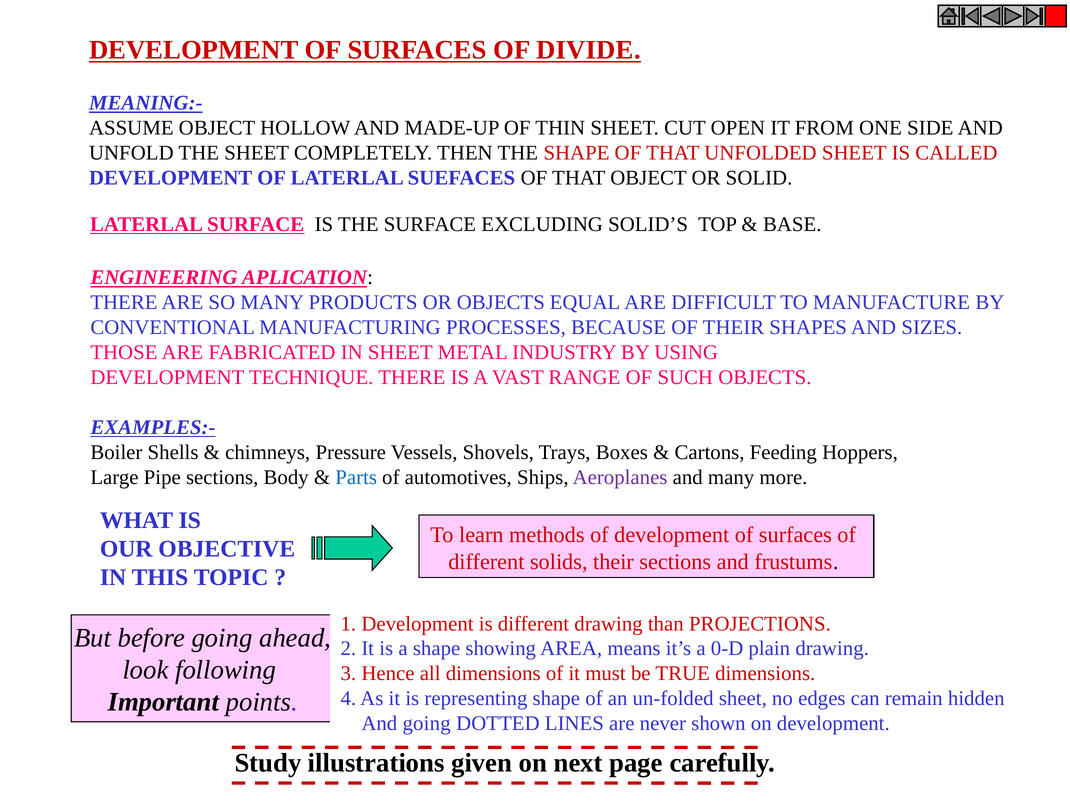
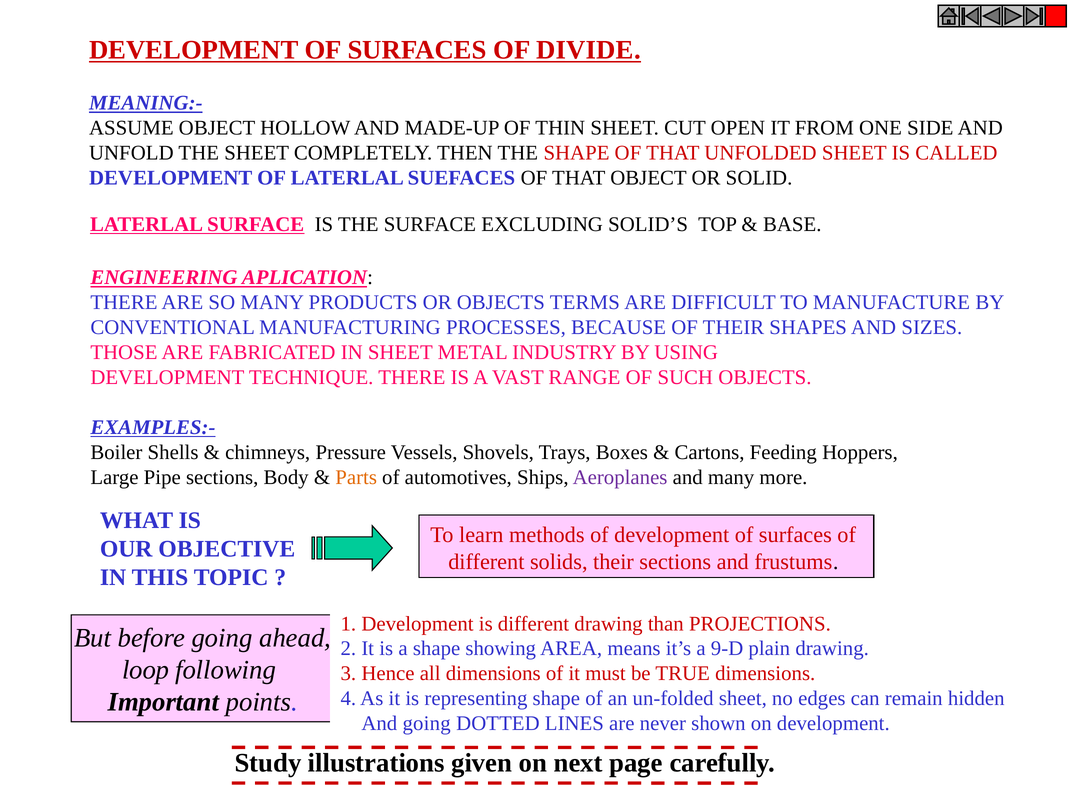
EQUAL: EQUAL -> TERMS
Parts colour: blue -> orange
0-D: 0-D -> 9-D
look: look -> loop
